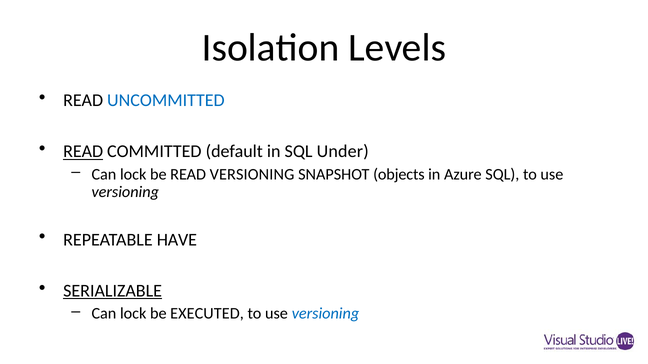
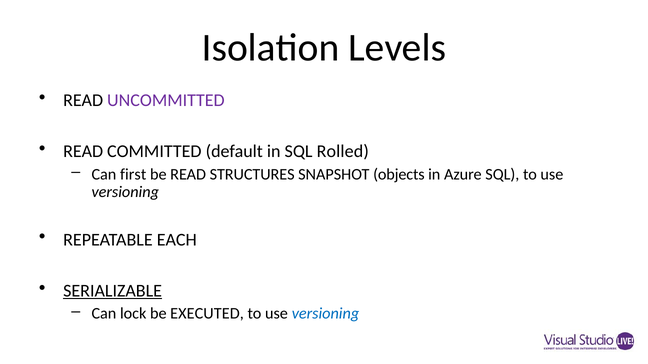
UNCOMMITTED colour: blue -> purple
READ at (83, 152) underline: present -> none
Under: Under -> Rolled
lock at (133, 175): lock -> first
READ VERSIONING: VERSIONING -> STRUCTURES
HAVE: HAVE -> EACH
